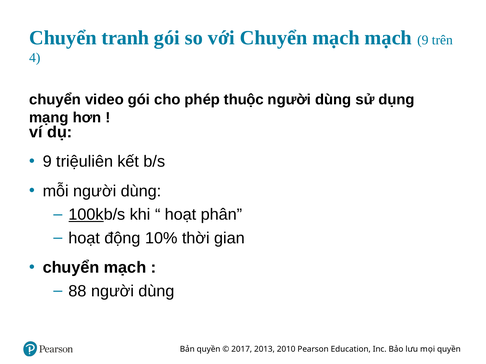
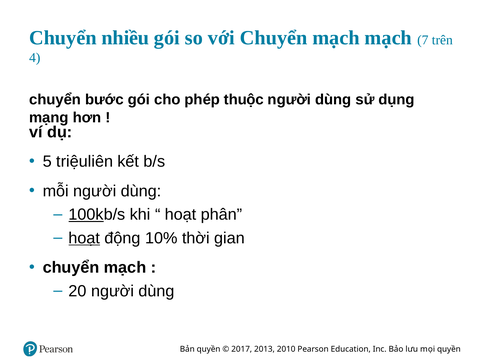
tranh: tranh -> nhiều
mạch 9: 9 -> 7
video: video -> bước
9 at (47, 162): 9 -> 5
hoạt at (84, 238) underline: none -> present
88: 88 -> 20
